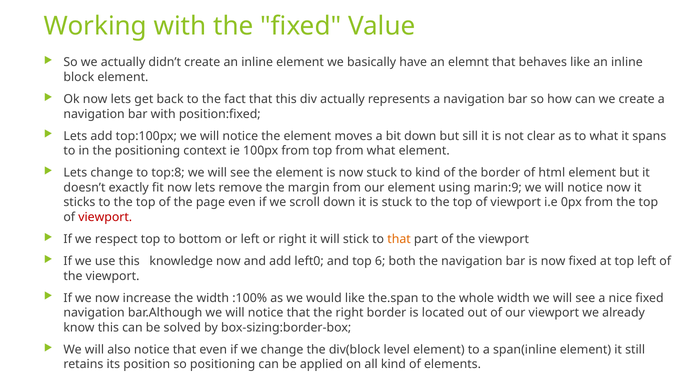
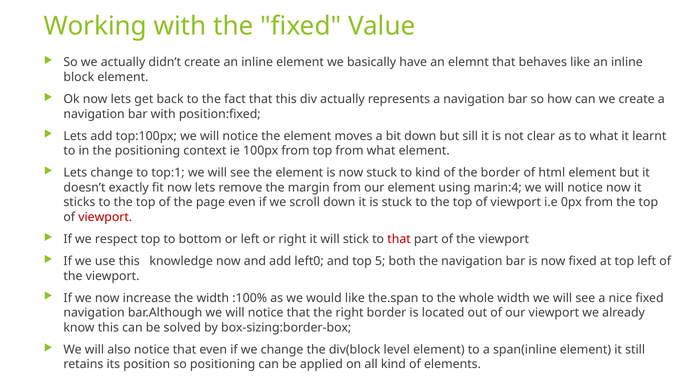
spans: spans -> learnt
top:8: top:8 -> top:1
marin:9: marin:9 -> marin:4
that at (399, 239) colour: orange -> red
6: 6 -> 5
